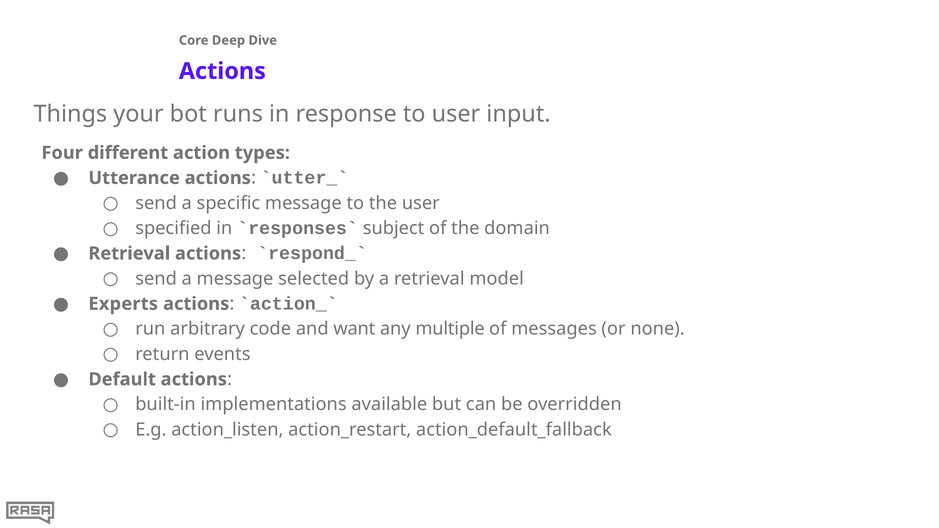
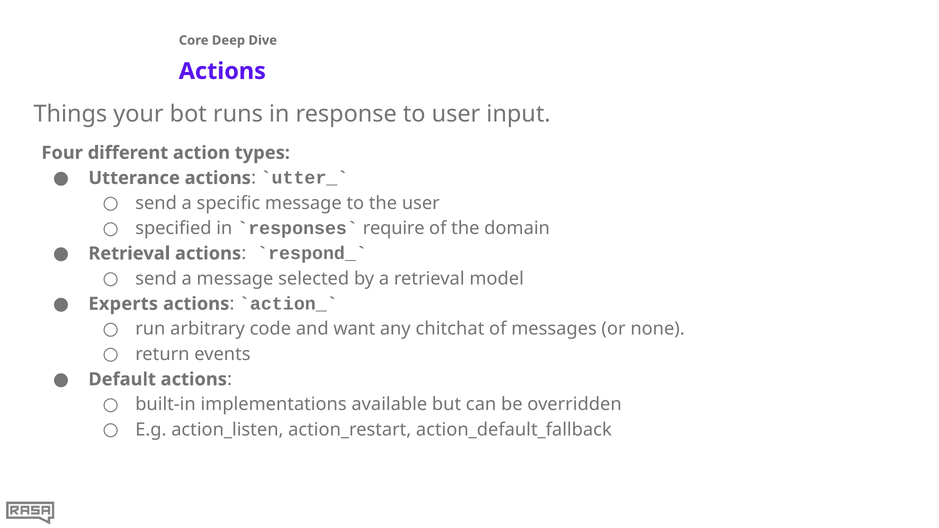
subject: subject -> require
multiple: multiple -> chitchat
